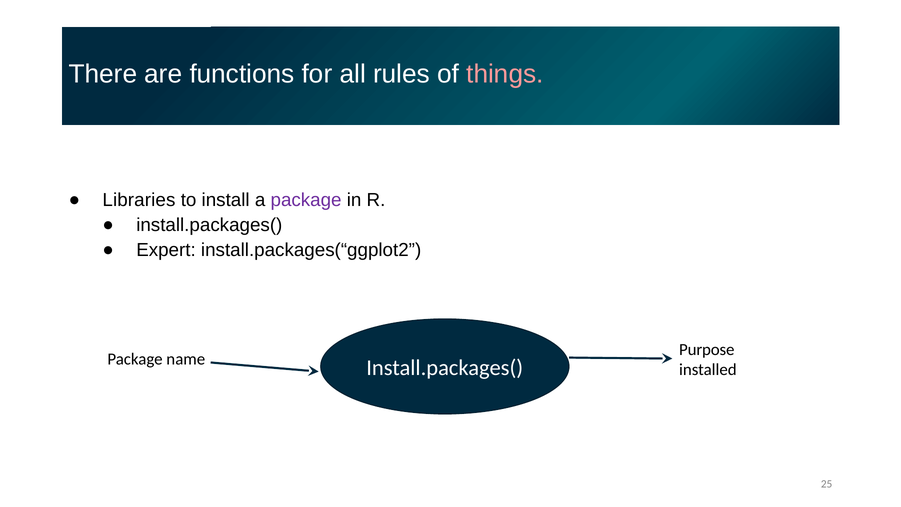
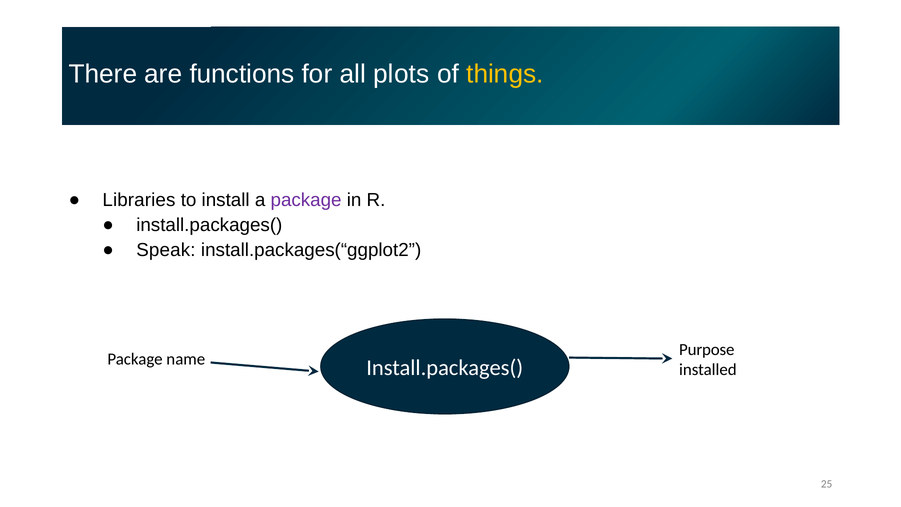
rules: rules -> plots
things colour: pink -> yellow
Expert: Expert -> Speak
